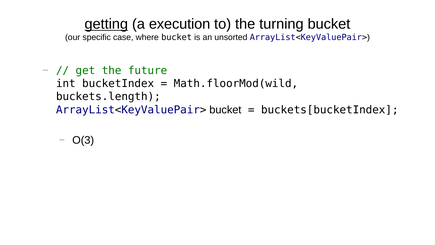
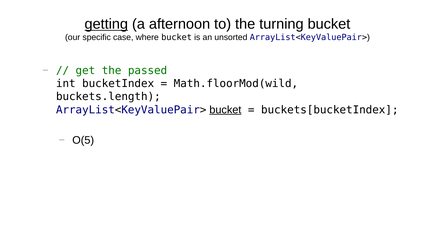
execution: execution -> afternoon
future: future -> passed
bucket at (225, 110) underline: none -> present
O(3: O(3 -> O(5
